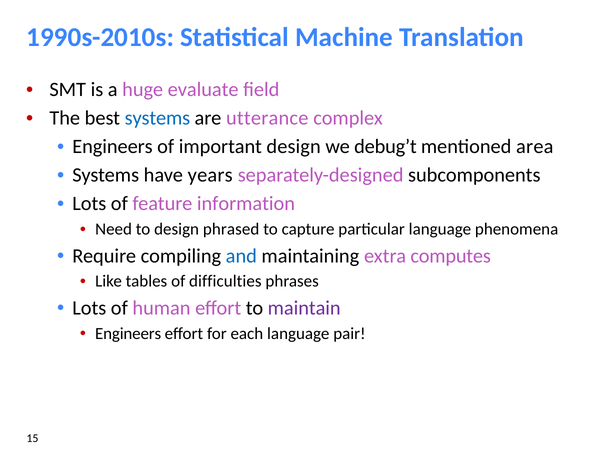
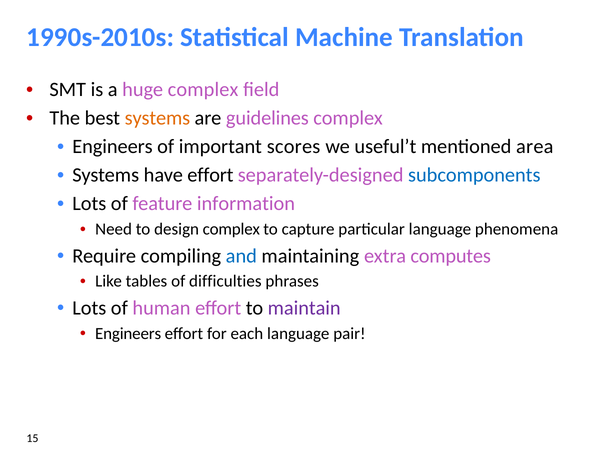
huge evaluate: evaluate -> complex
systems at (157, 118) colour: blue -> orange
utterance: utterance -> guidelines
important design: design -> scores
debug’t: debug’t -> useful’t
have years: years -> effort
subcomponents colour: black -> blue
design phrased: phrased -> complex
